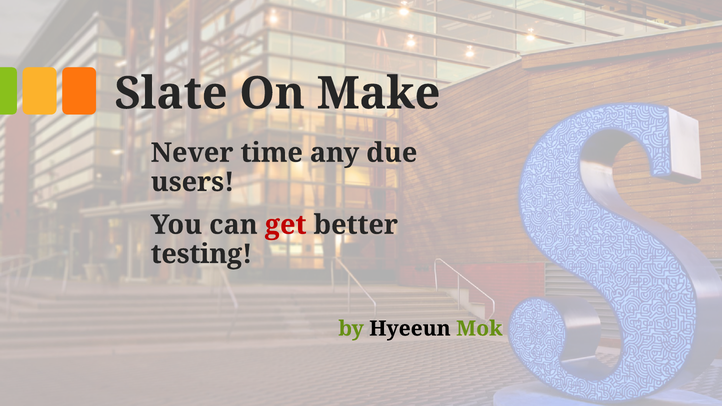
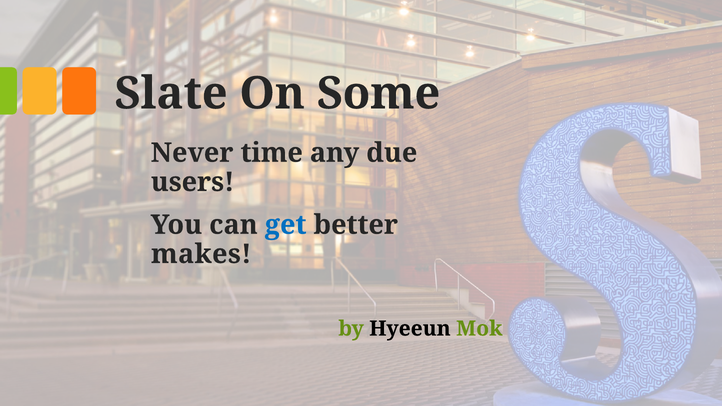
Make: Make -> Some
get colour: red -> blue
testing: testing -> makes
